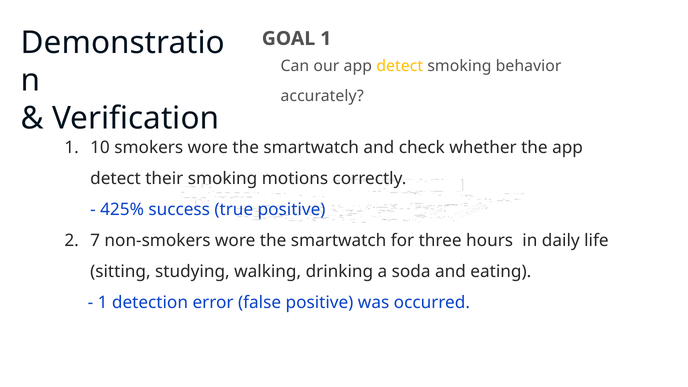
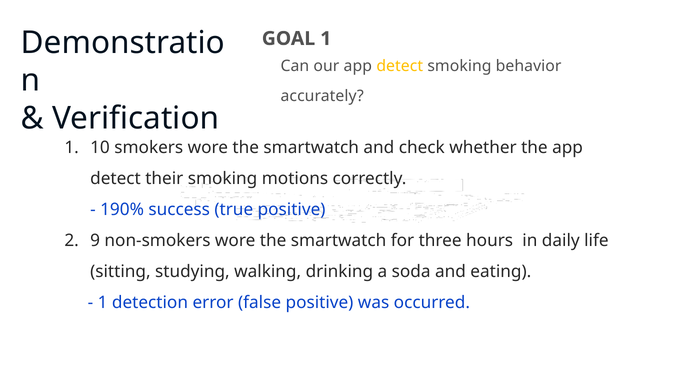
425%: 425% -> 190%
7: 7 -> 9
